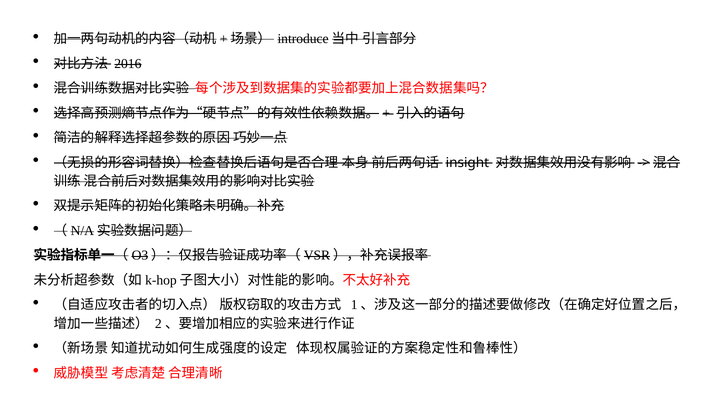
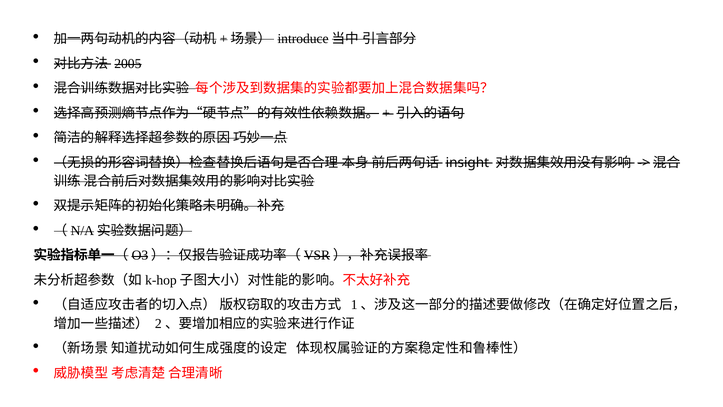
2016: 2016 -> 2005
